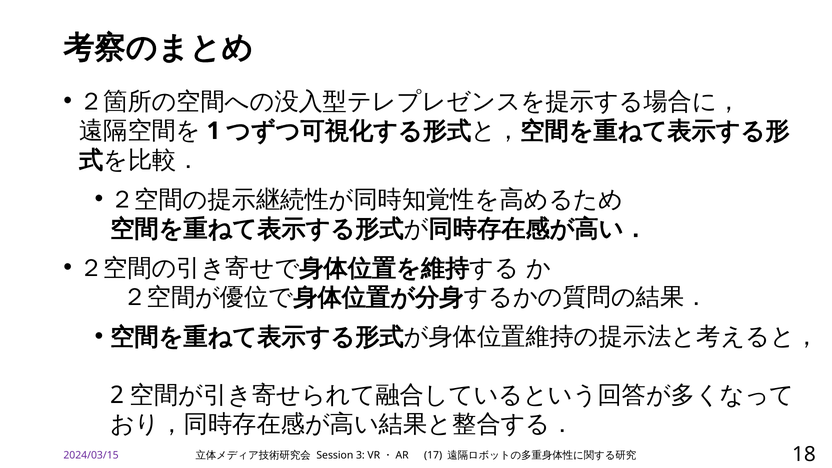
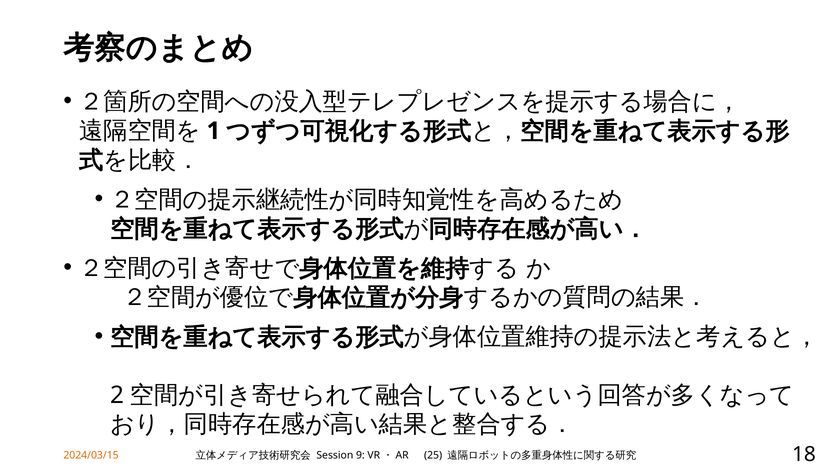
2024/03/15 colour: purple -> orange
3: 3 -> 9
17: 17 -> 25
